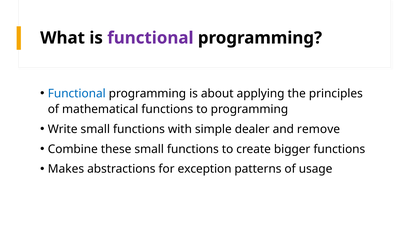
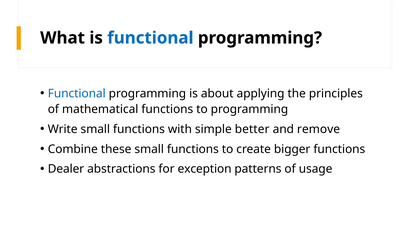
functional at (150, 38) colour: purple -> blue
dealer: dealer -> better
Makes: Makes -> Dealer
